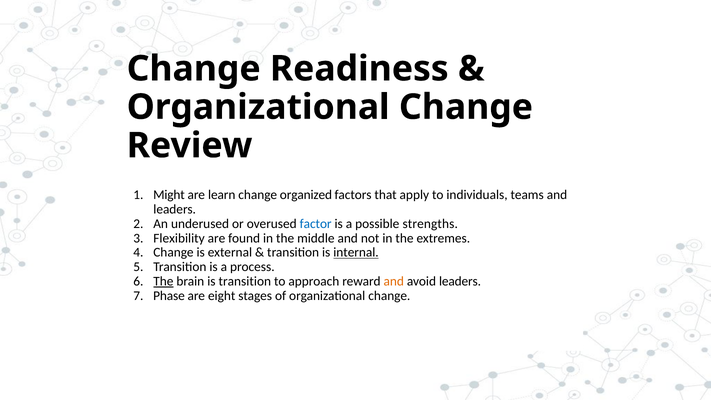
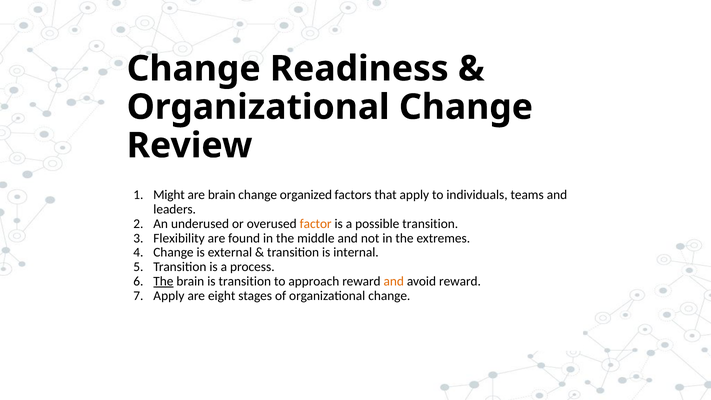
are learn: learn -> brain
factor colour: blue -> orange
possible strengths: strengths -> transition
internal underline: present -> none
avoid leaders: leaders -> reward
Phase at (169, 296): Phase -> Apply
